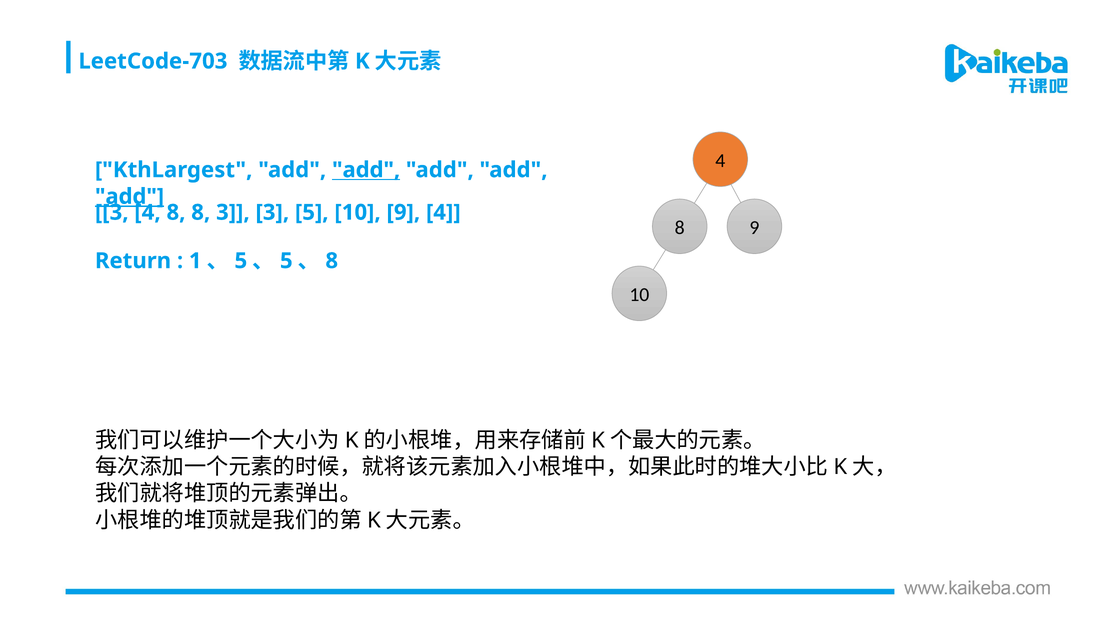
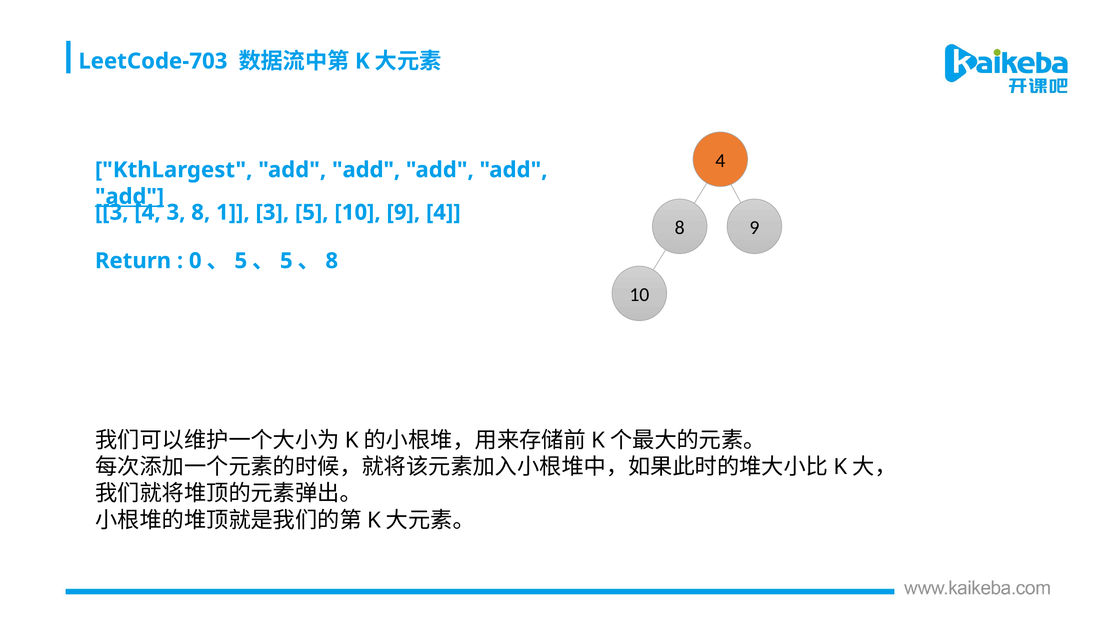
add at (366, 170) underline: present -> none
3 4 8: 8 -> 3
8 3: 3 -> 1
1: 1 -> 0
